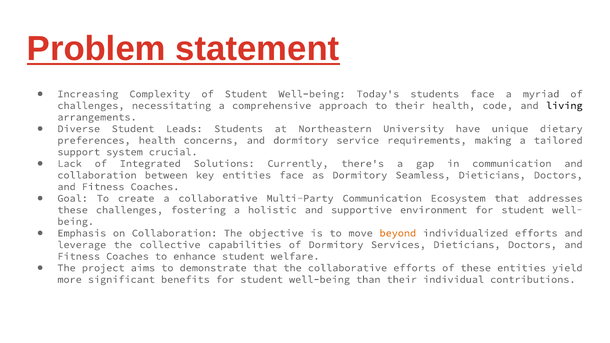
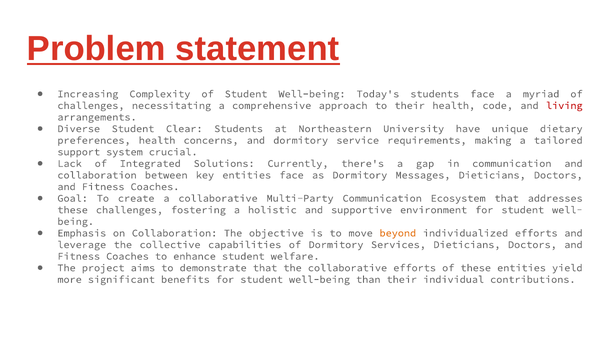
living colour: black -> red
Leads: Leads -> Clear
Seamless: Seamless -> Messages
